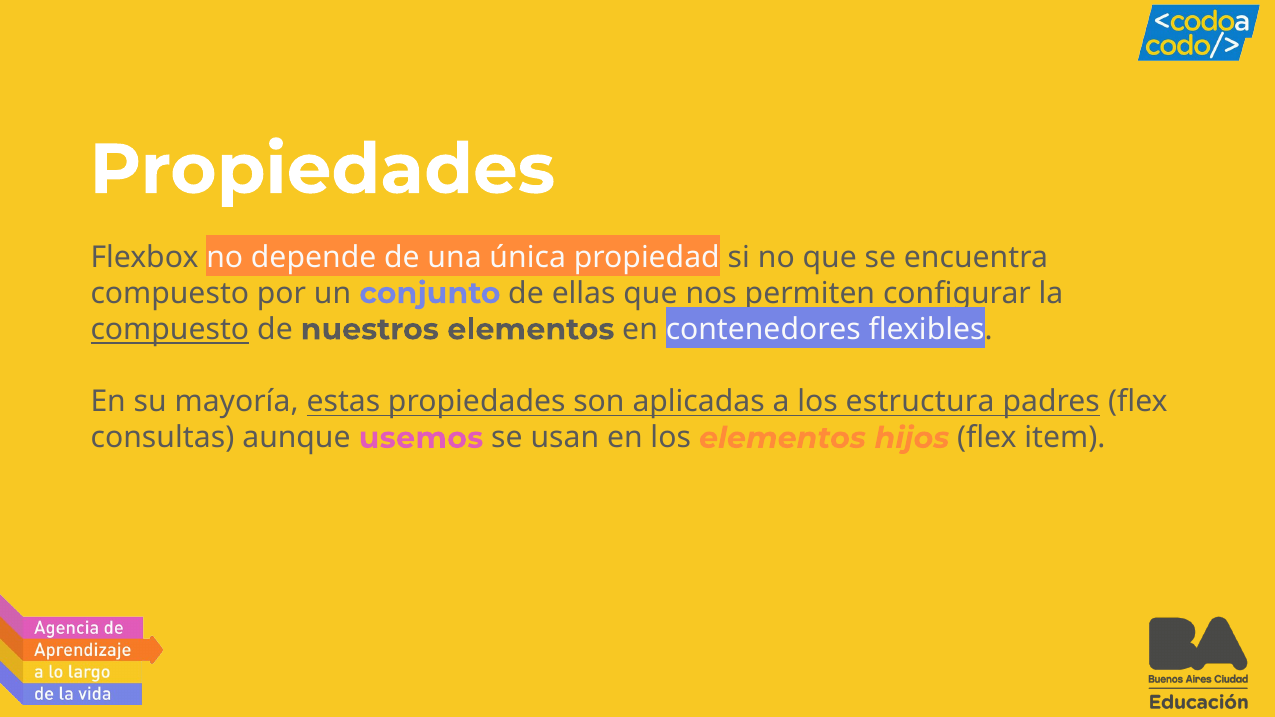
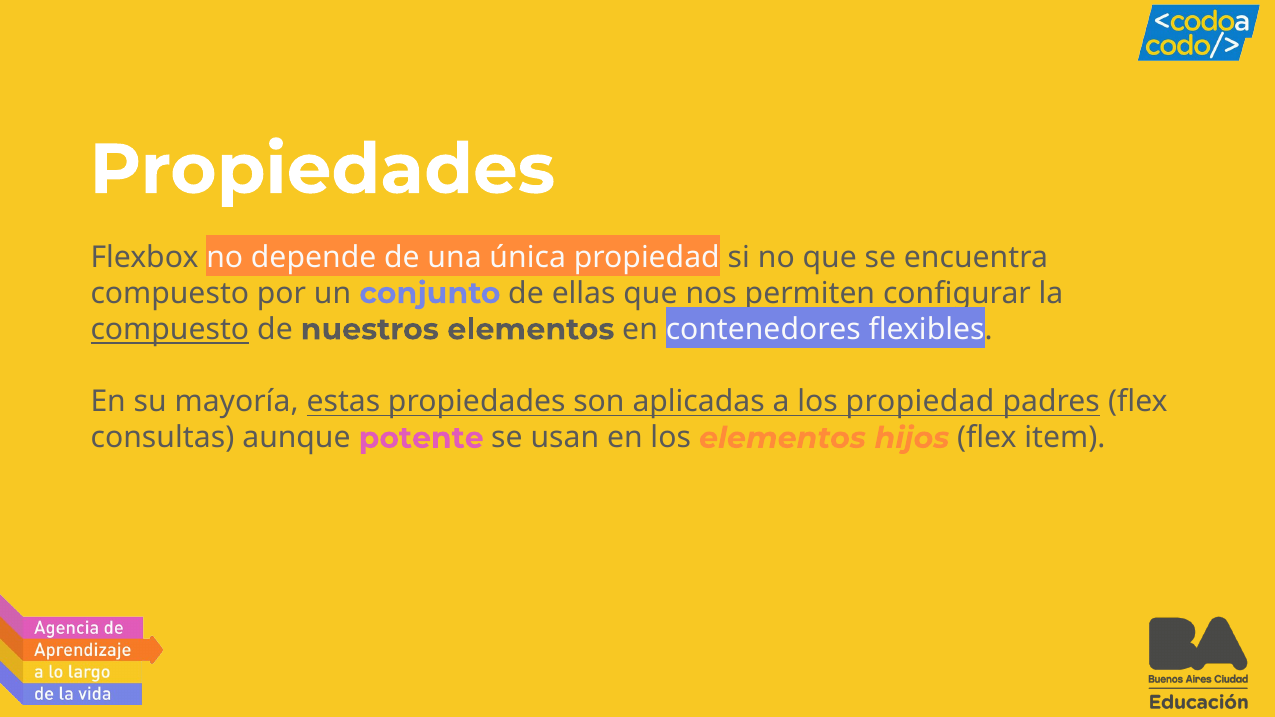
los estructura: estructura -> propiedad
usemos: usemos -> potente
